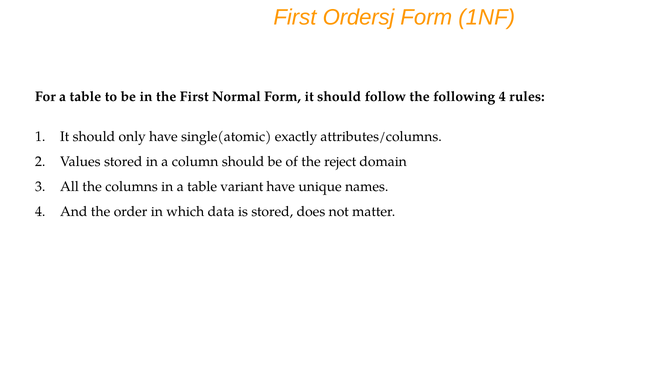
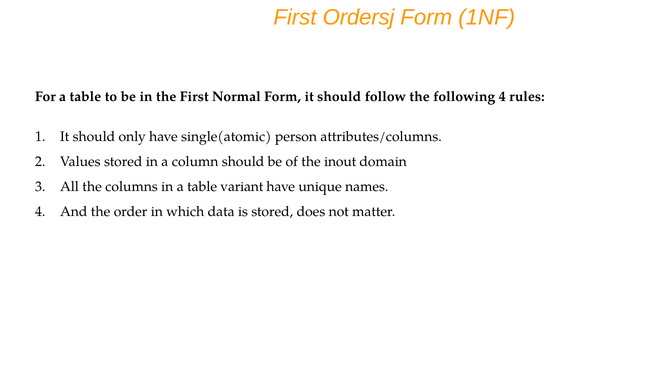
exactly: exactly -> person
reject: reject -> inout
